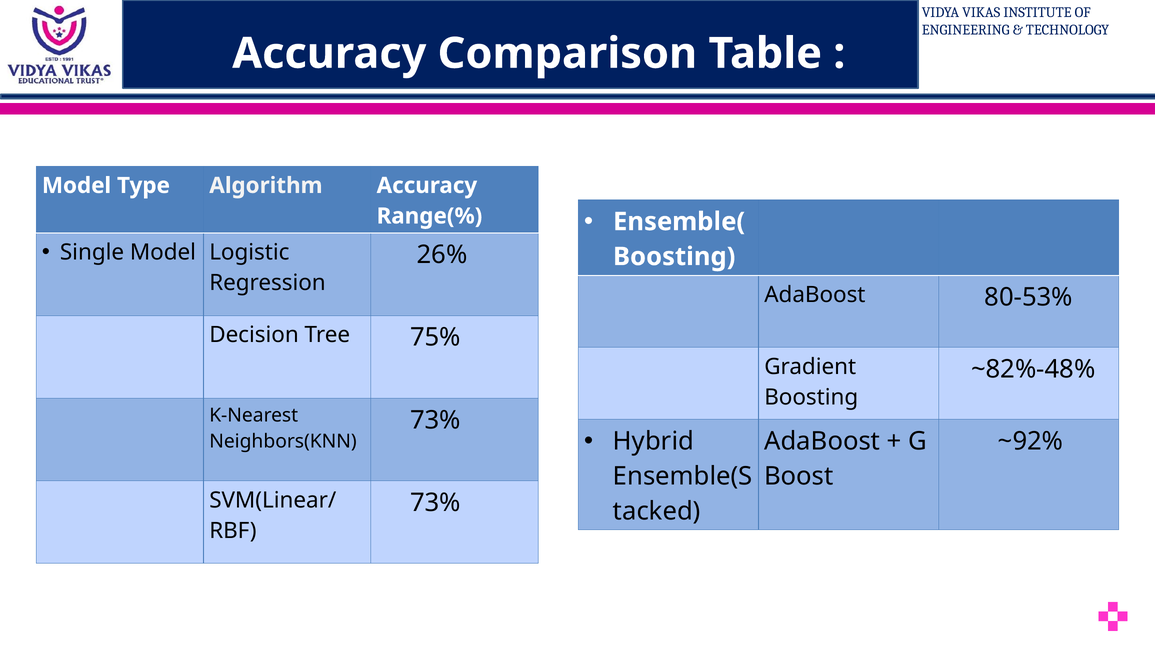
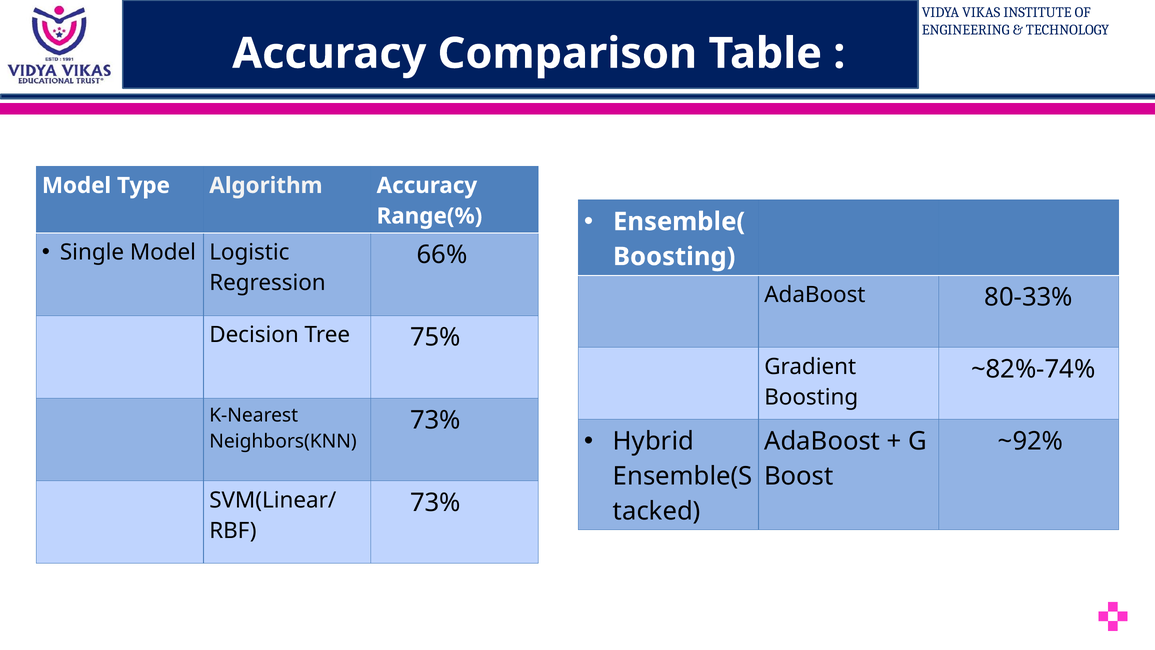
26%: 26% -> 66%
80-53%: 80-53% -> 80-33%
~82%-48%: ~82%-48% -> ~82%-74%
